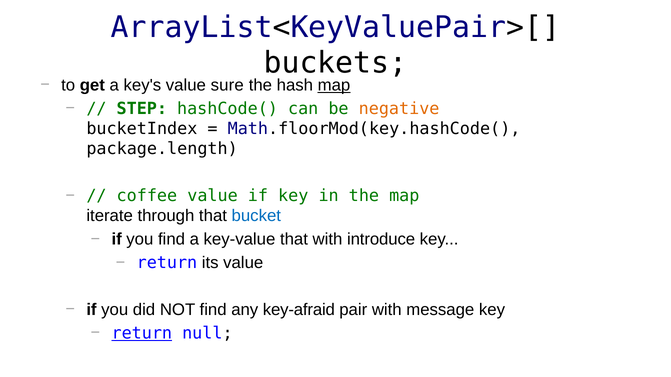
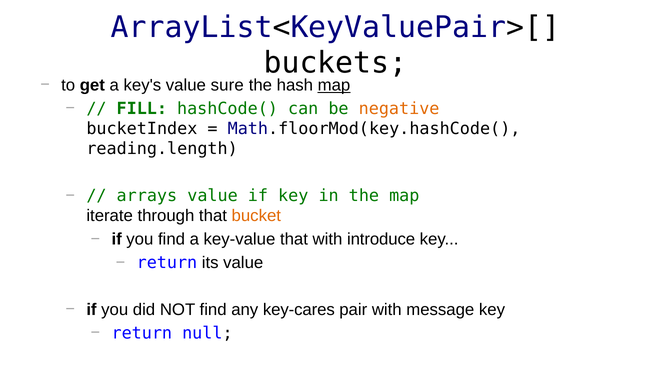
STEP: STEP -> FILL
package.length: package.length -> reading.length
coffee: coffee -> arrays
bucket colour: blue -> orange
key-afraid: key-afraid -> key-cares
return at (142, 334) underline: present -> none
